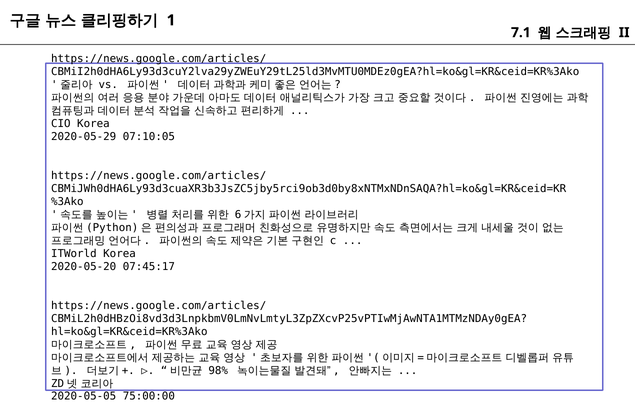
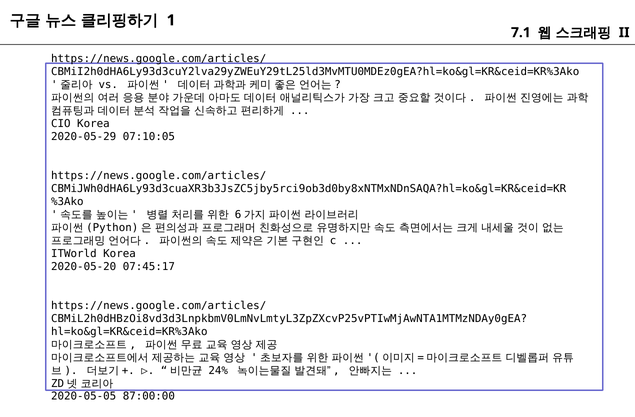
98%: 98% -> 24%
75:00:00: 75:00:00 -> 87:00:00
